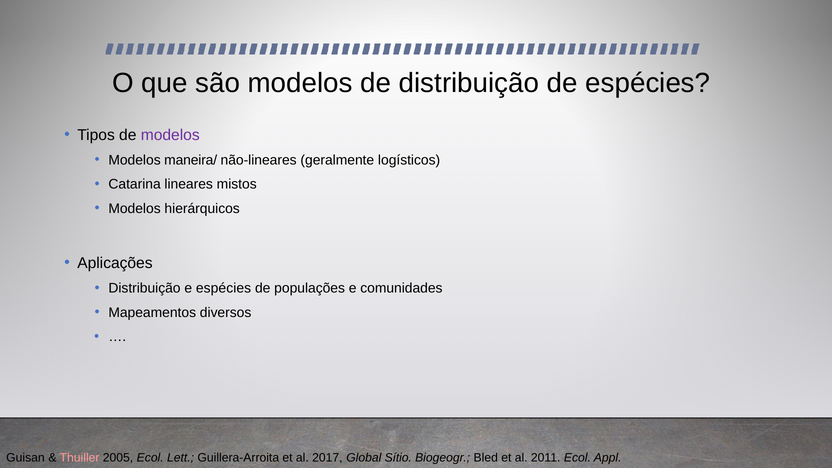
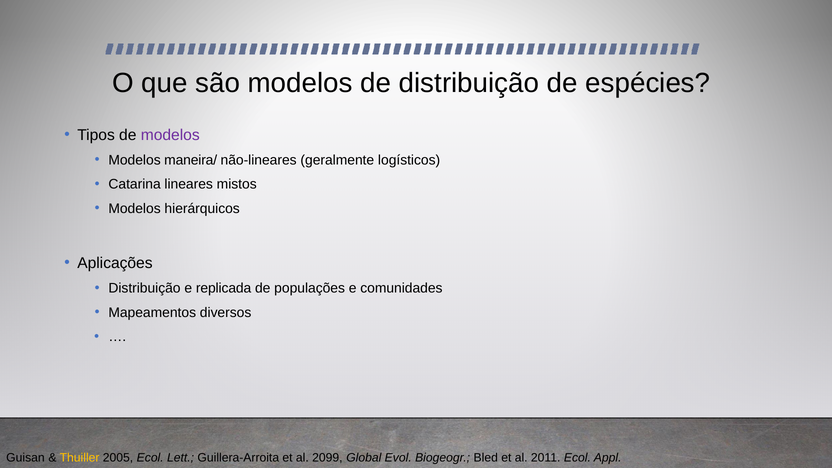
e espécies: espécies -> replicada
Thuiller colour: pink -> yellow
2017: 2017 -> 2099
Sítio: Sítio -> Evol
